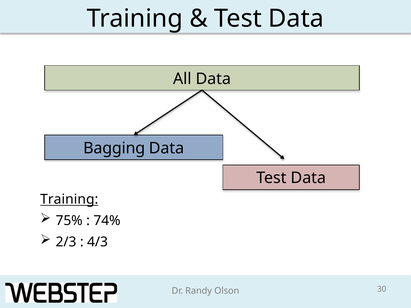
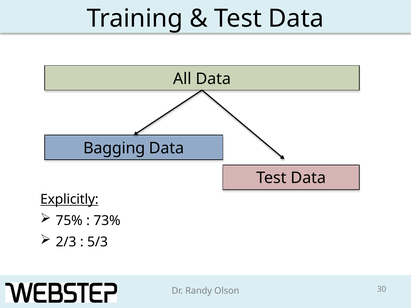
Training at (69, 199): Training -> Explicitly
74%: 74% -> 73%
4/3: 4/3 -> 5/3
